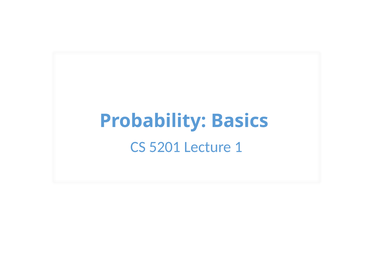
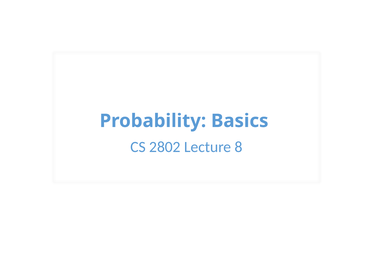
5201: 5201 -> 2802
1: 1 -> 8
